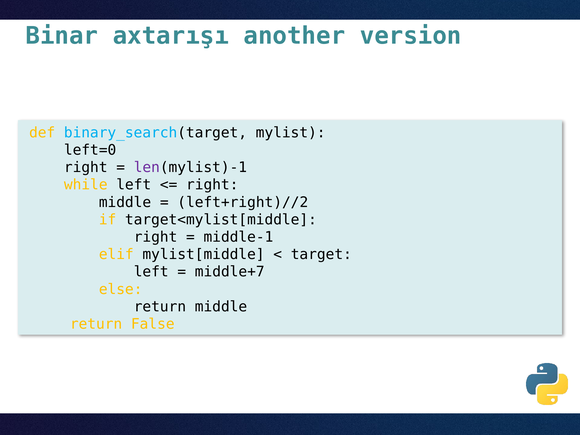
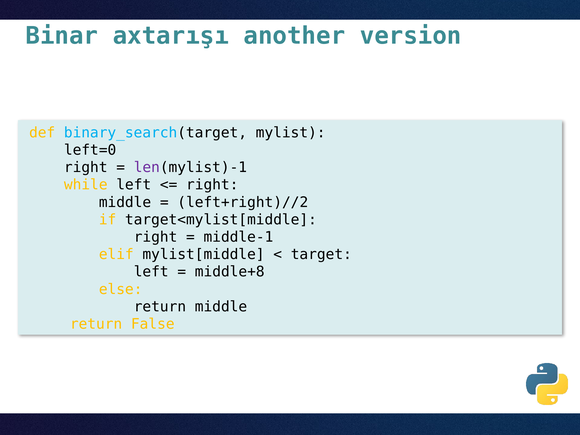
middle+7: middle+7 -> middle+8
